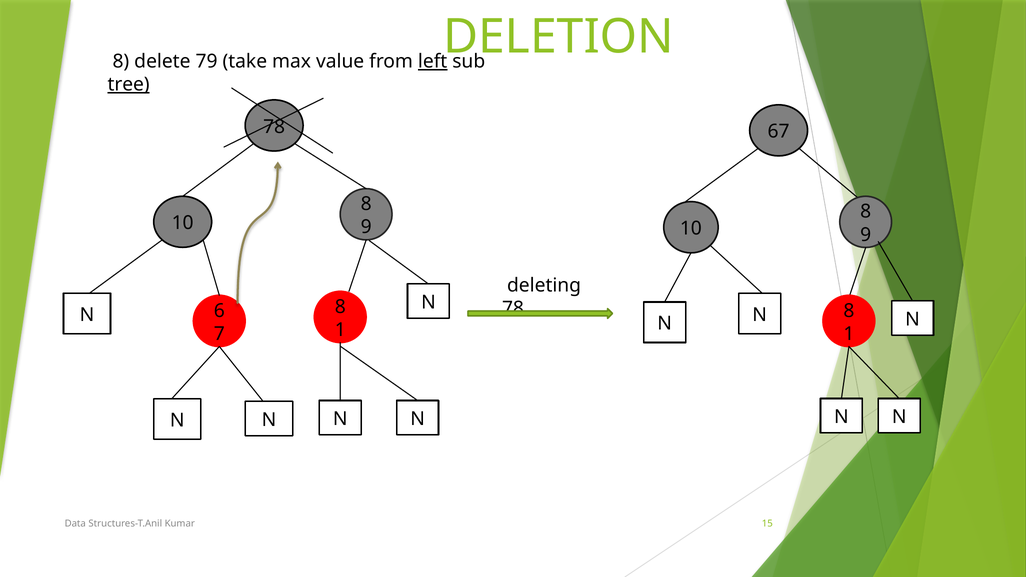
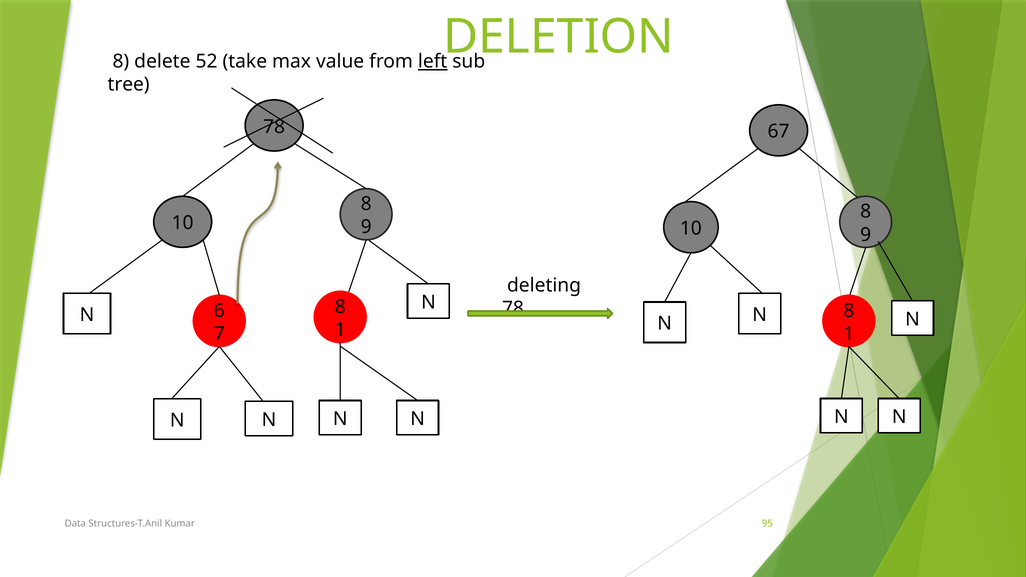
79: 79 -> 52
tree underline: present -> none
15: 15 -> 95
